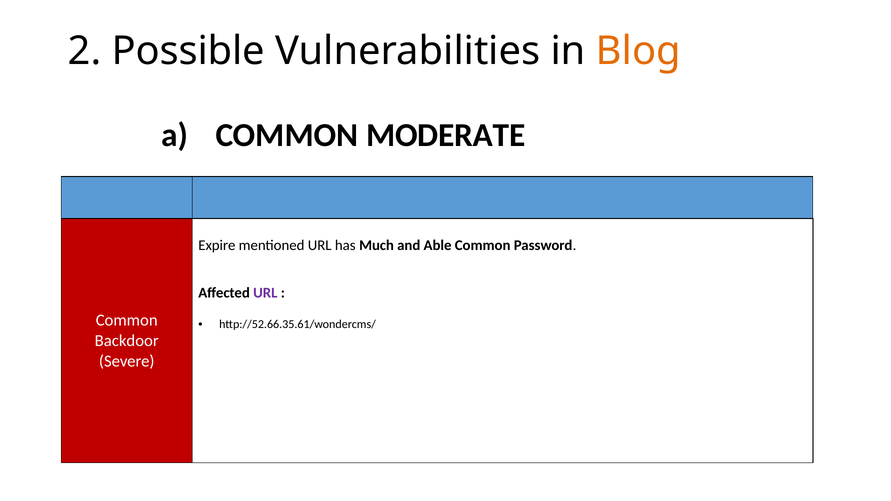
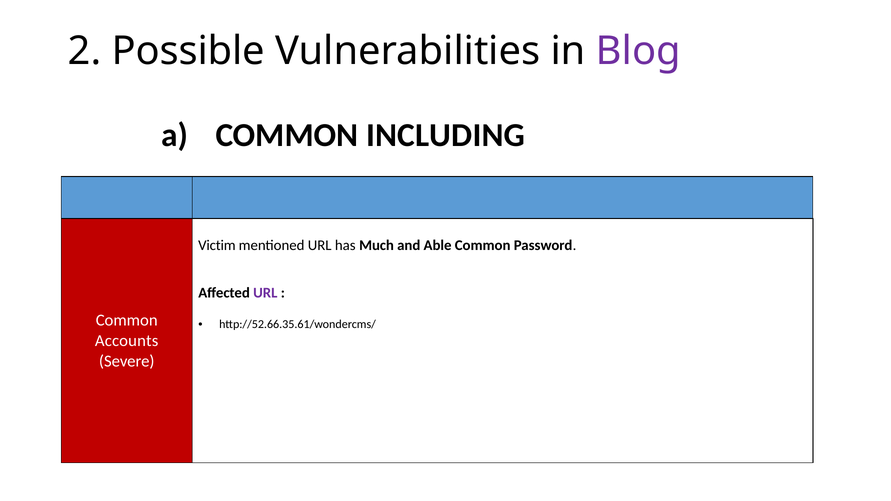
Blog colour: orange -> purple
MODERATE: MODERATE -> INCLUDING
Expire: Expire -> Victim
Backdoor: Backdoor -> Accounts
